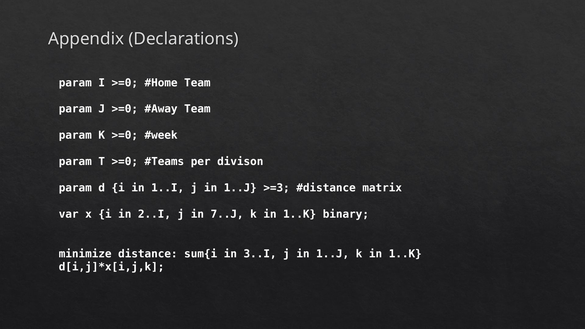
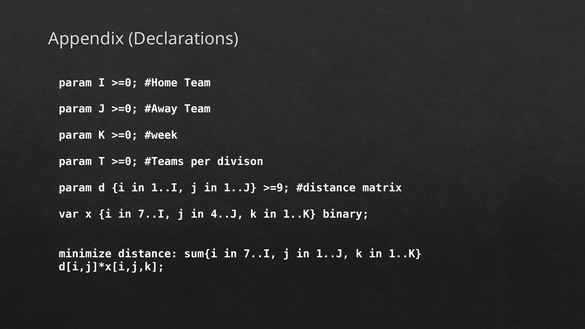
>=3: >=3 -> >=9
i in 2..I: 2..I -> 7..I
7..J: 7..J -> 4..J
sum{i in 3..I: 3..I -> 7..I
